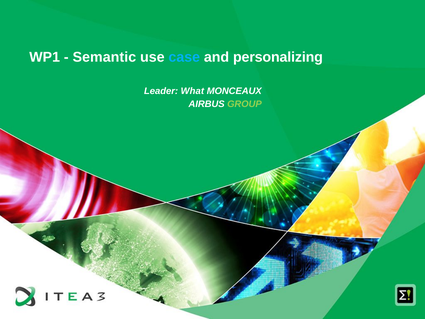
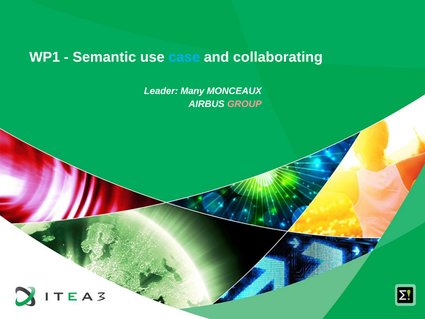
personalizing: personalizing -> collaborating
What: What -> Many
GROUP colour: light green -> pink
